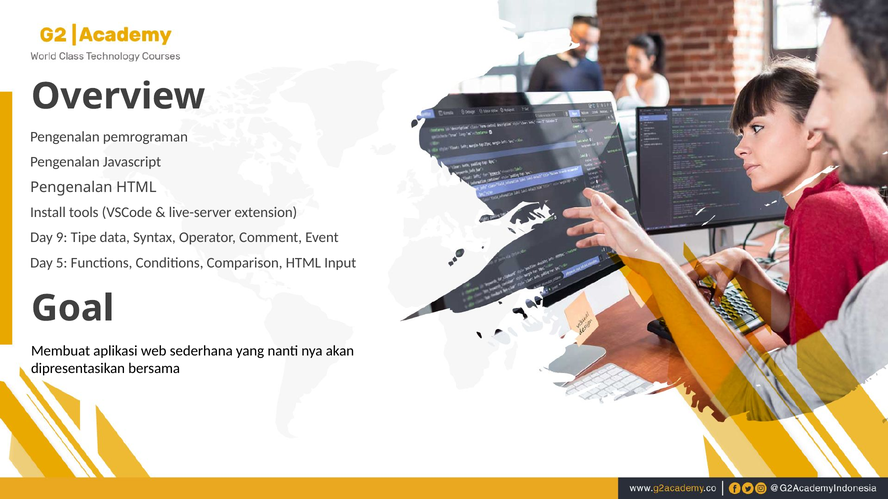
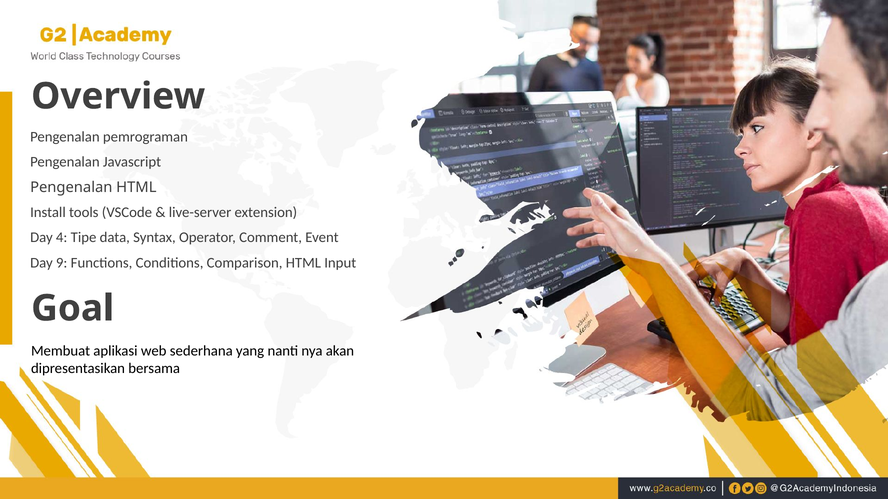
9: 9 -> 4
5: 5 -> 9
